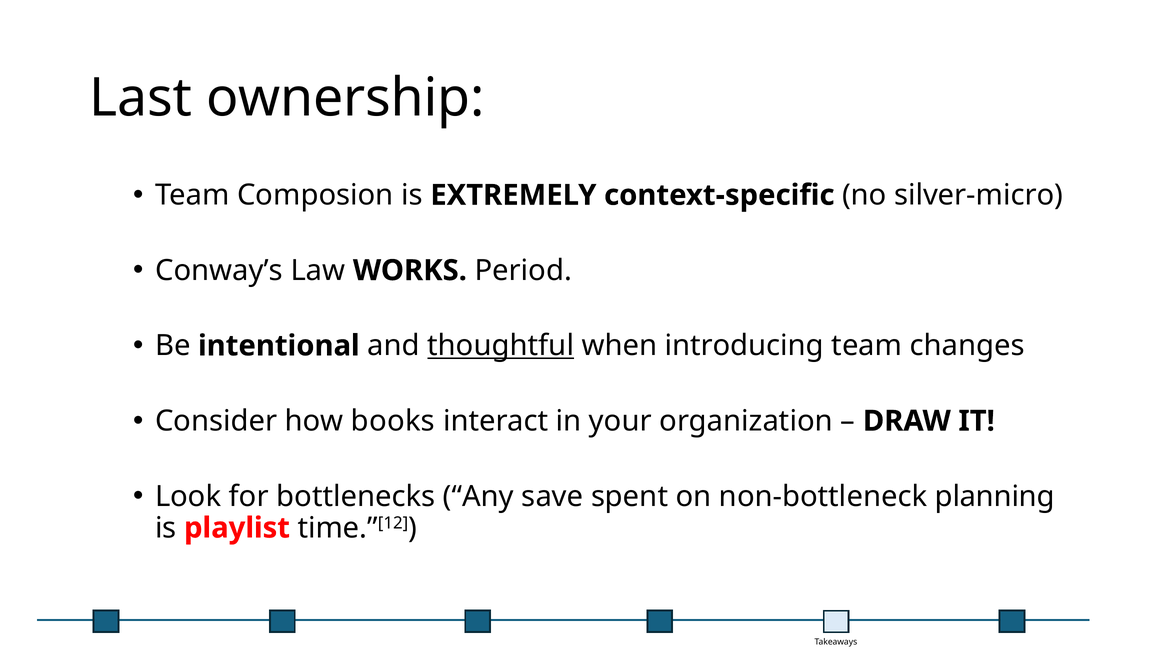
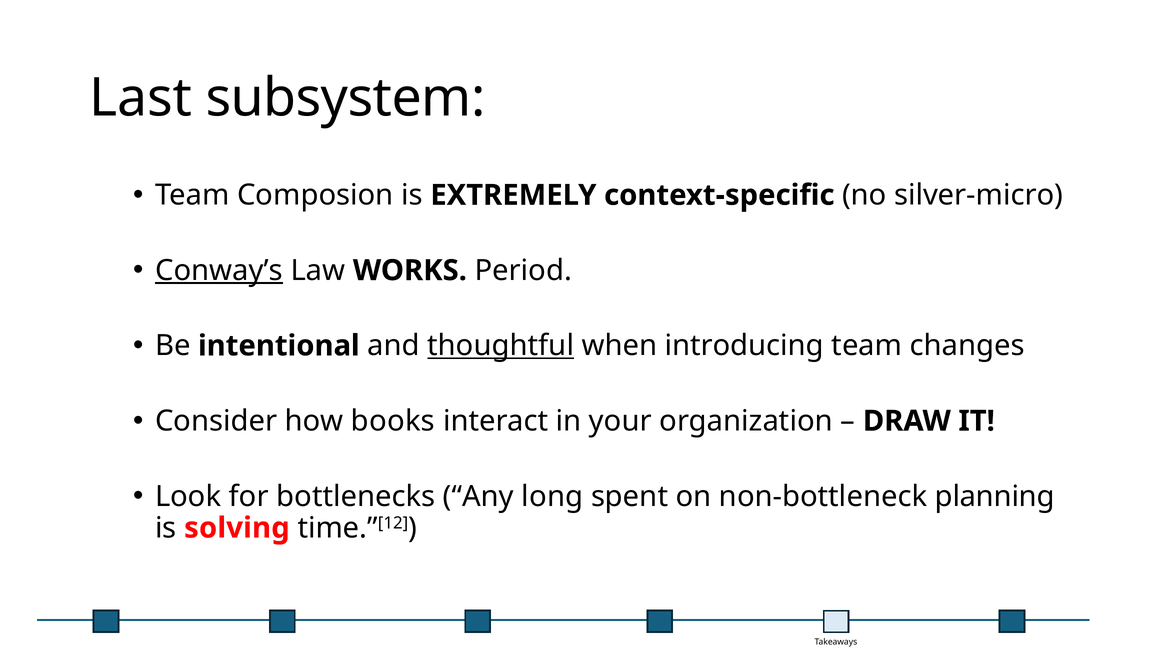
ownership: ownership -> subsystem
Conway’s underline: none -> present
save: save -> long
playlist: playlist -> solving
